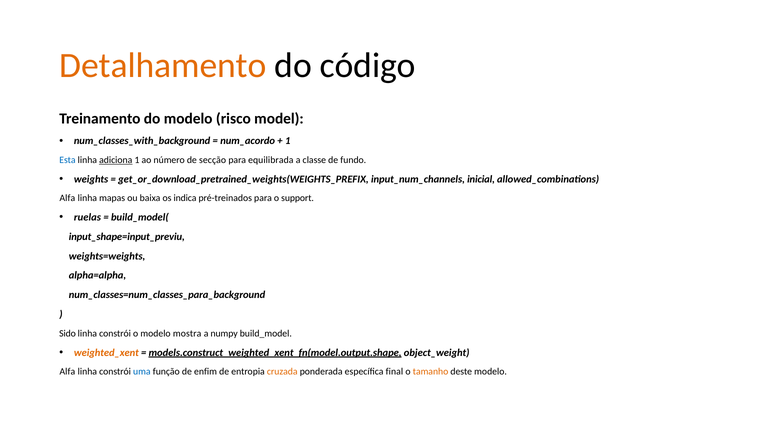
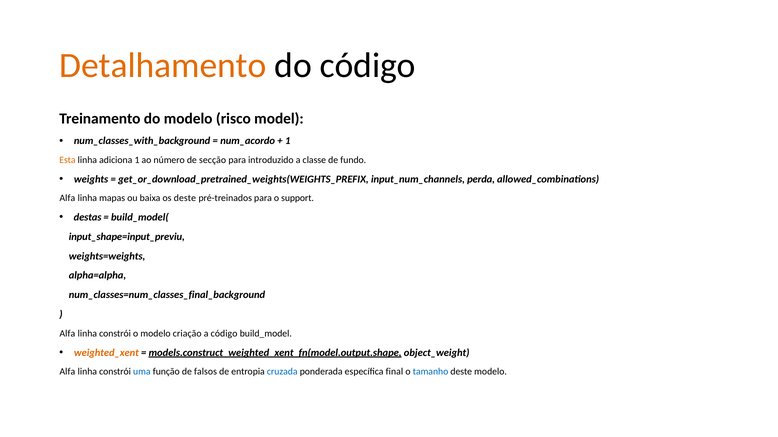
Esta at (67, 160) colour: blue -> orange
adiciona underline: present -> none
equilibrada: equilibrada -> introduzido
inicial: inicial -> perda
os indica: indica -> deste
ruelas: ruelas -> destas
num_classes=num_classes_para_background: num_classes=num_classes_para_background -> num_classes=num_classes_final_background
Sido at (67, 334): Sido -> Alfa
mostra: mostra -> criação
a numpy: numpy -> código
enfim: enfim -> falsos
cruzada colour: orange -> blue
tamanho colour: orange -> blue
